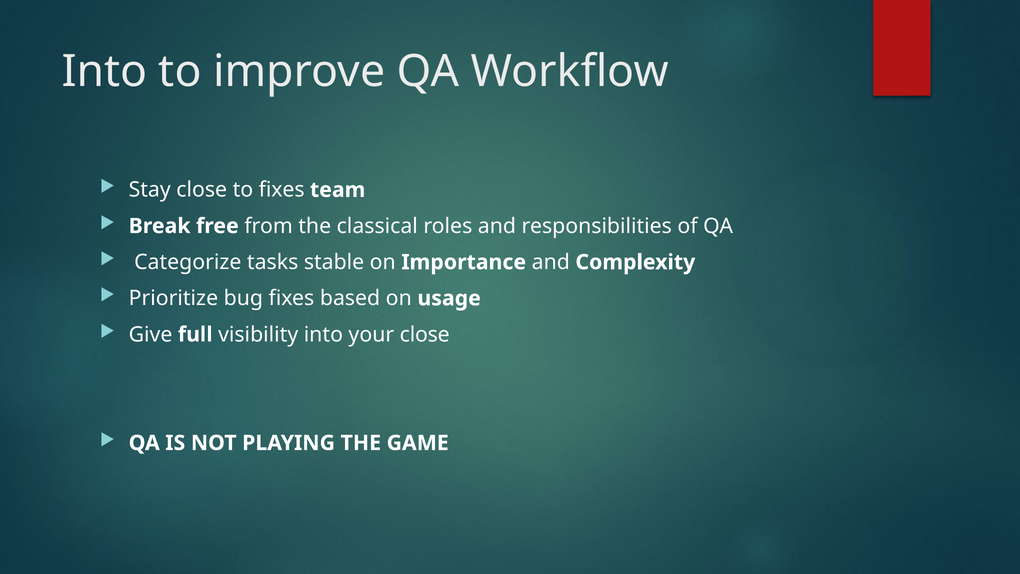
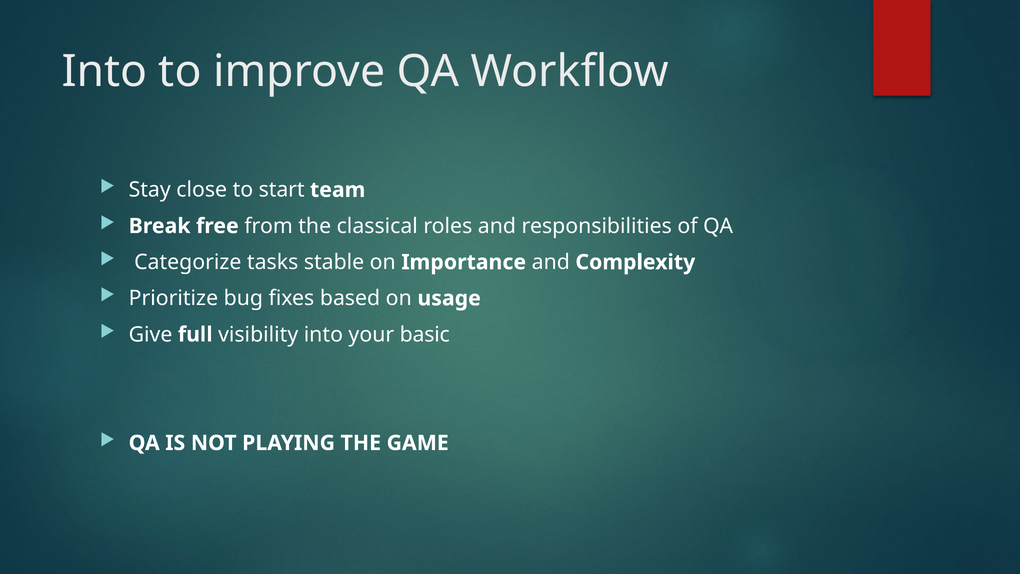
to fixes: fixes -> start
your close: close -> basic
